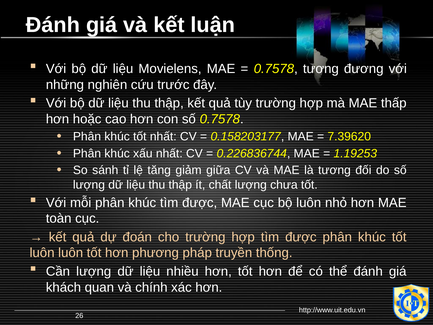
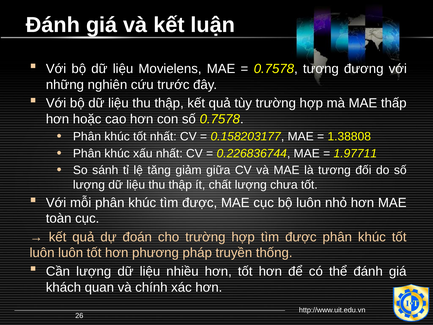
7.39620: 7.39620 -> 1.38808
1.19253: 1.19253 -> 1.97711
